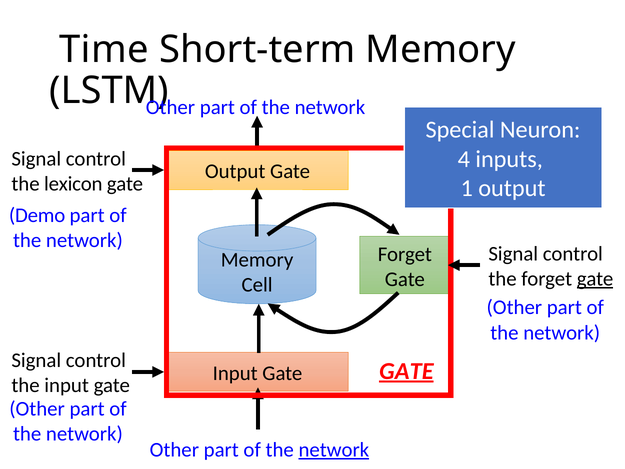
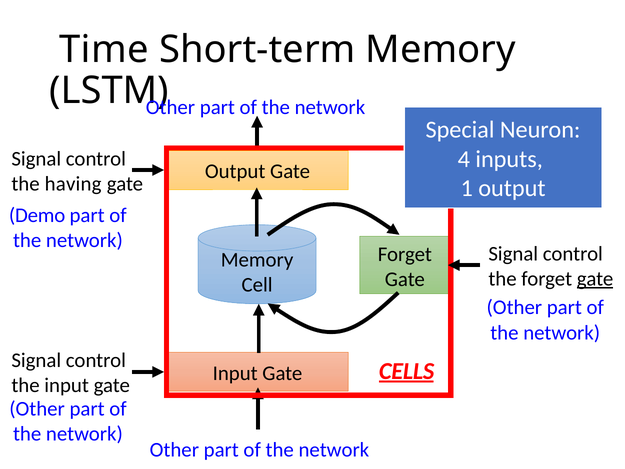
lexicon: lexicon -> having
GATE at (406, 371): GATE -> CELLS
network at (334, 449) underline: present -> none
